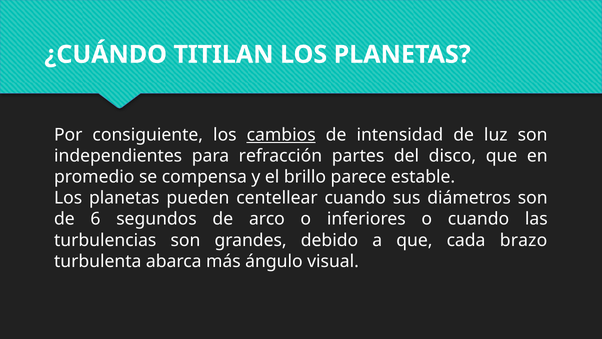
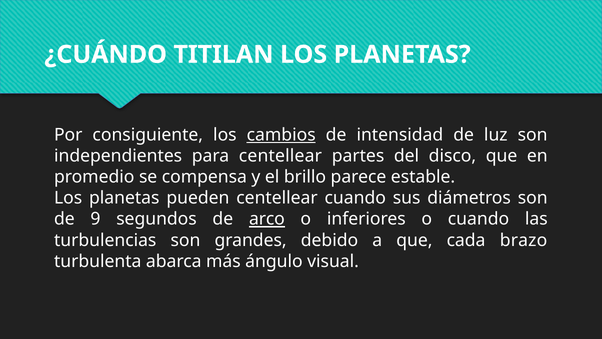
para refracción: refracción -> centellear
6: 6 -> 9
arco underline: none -> present
